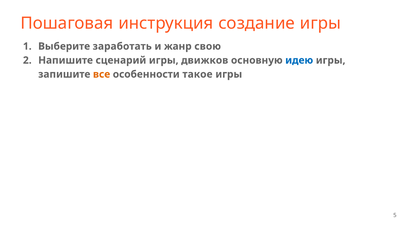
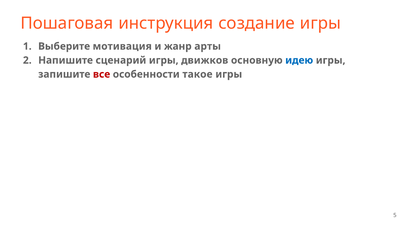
заработать: заработать -> мотивация
свою: свою -> арты
все colour: orange -> red
